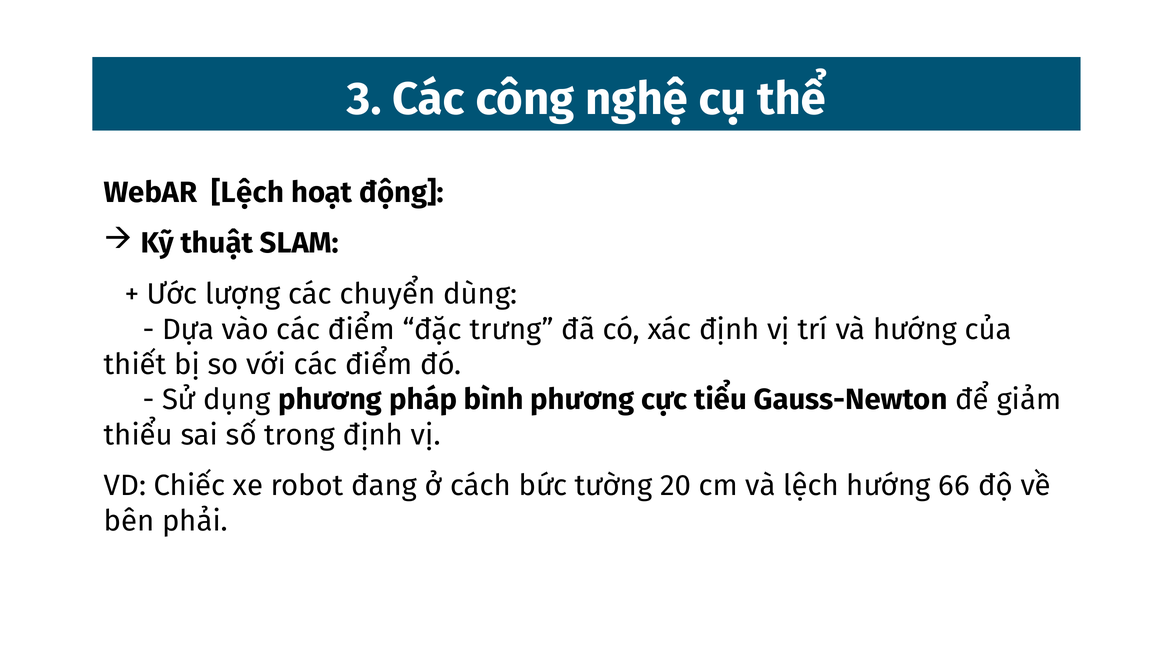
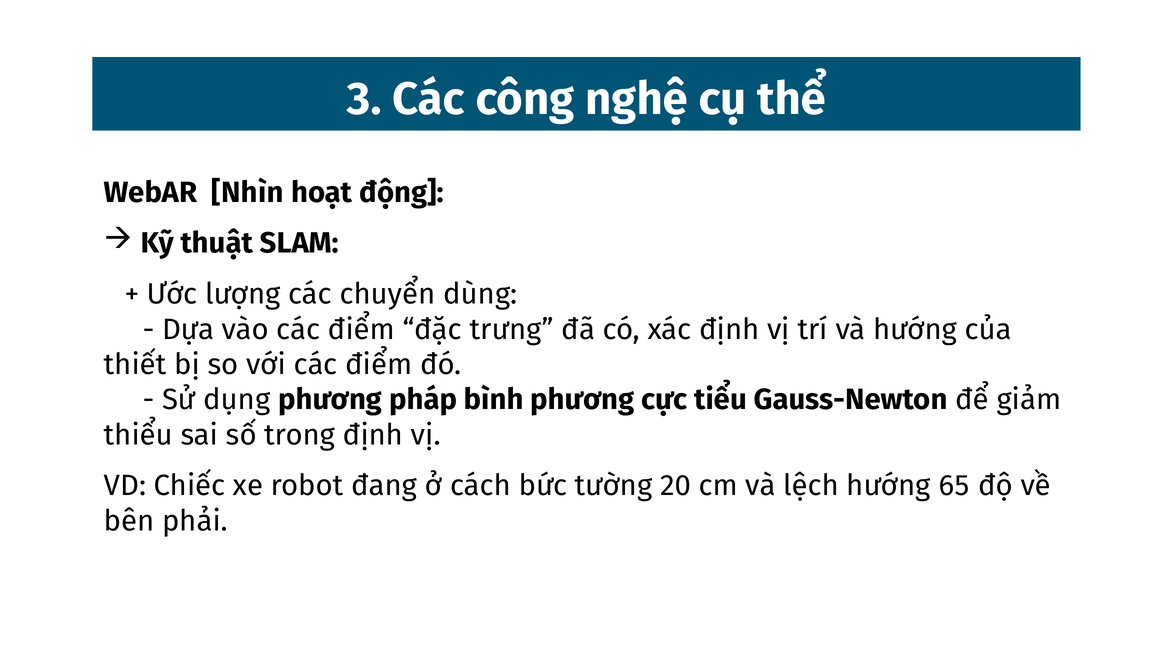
WebAR Lệch: Lệch -> Nhìn
66: 66 -> 65
